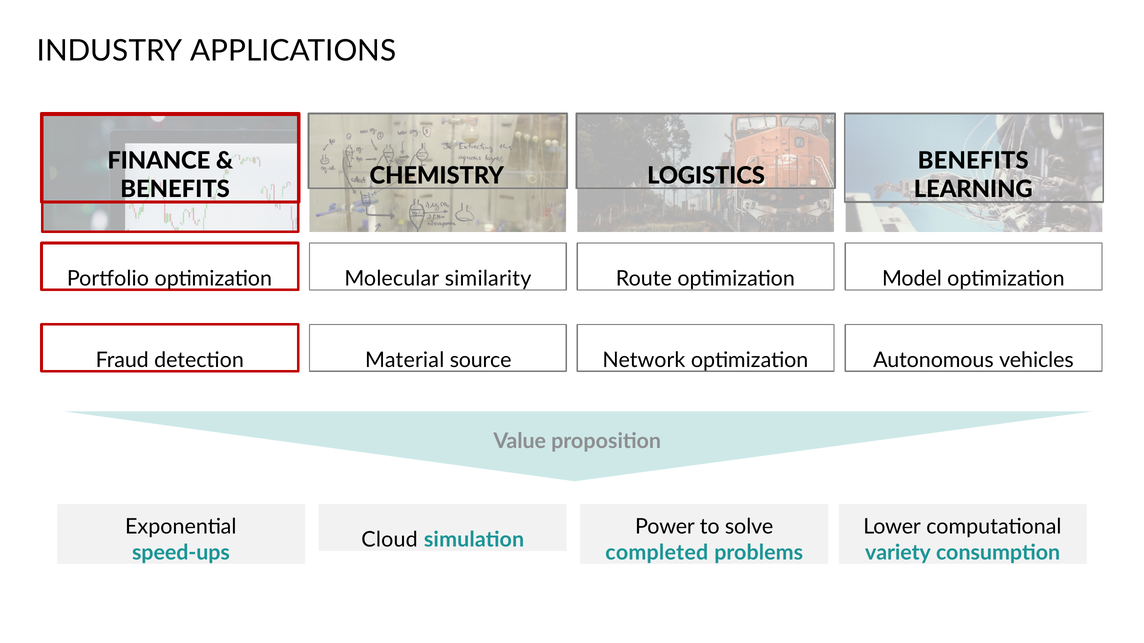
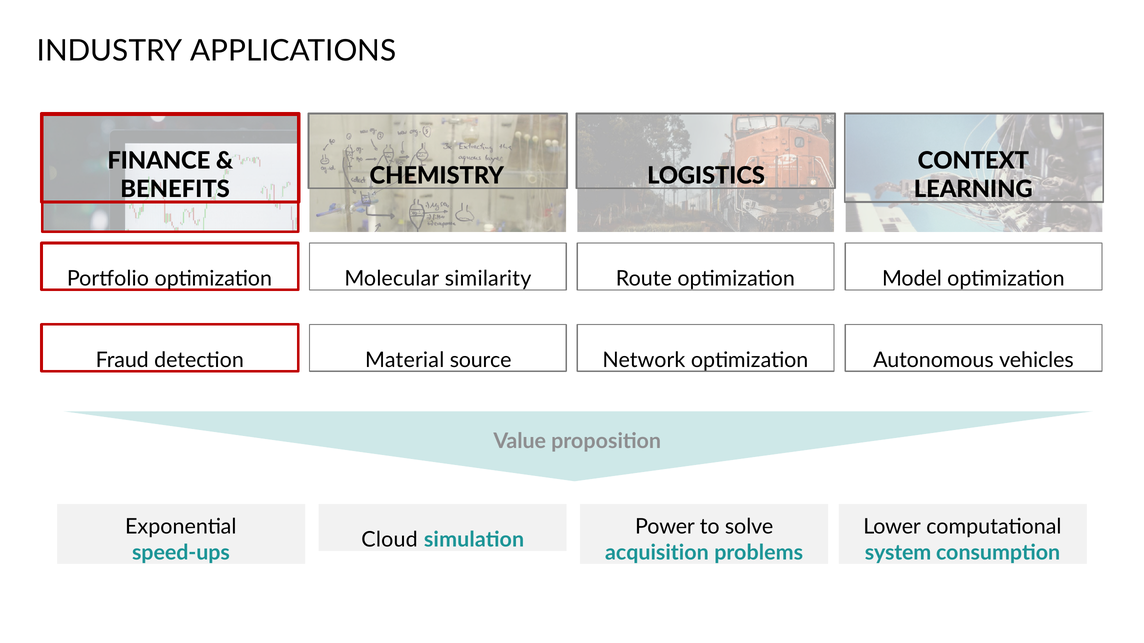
BENEFITS at (973, 161): BENEFITS -> CONTEXT
completed: completed -> acquisition
variety: variety -> system
